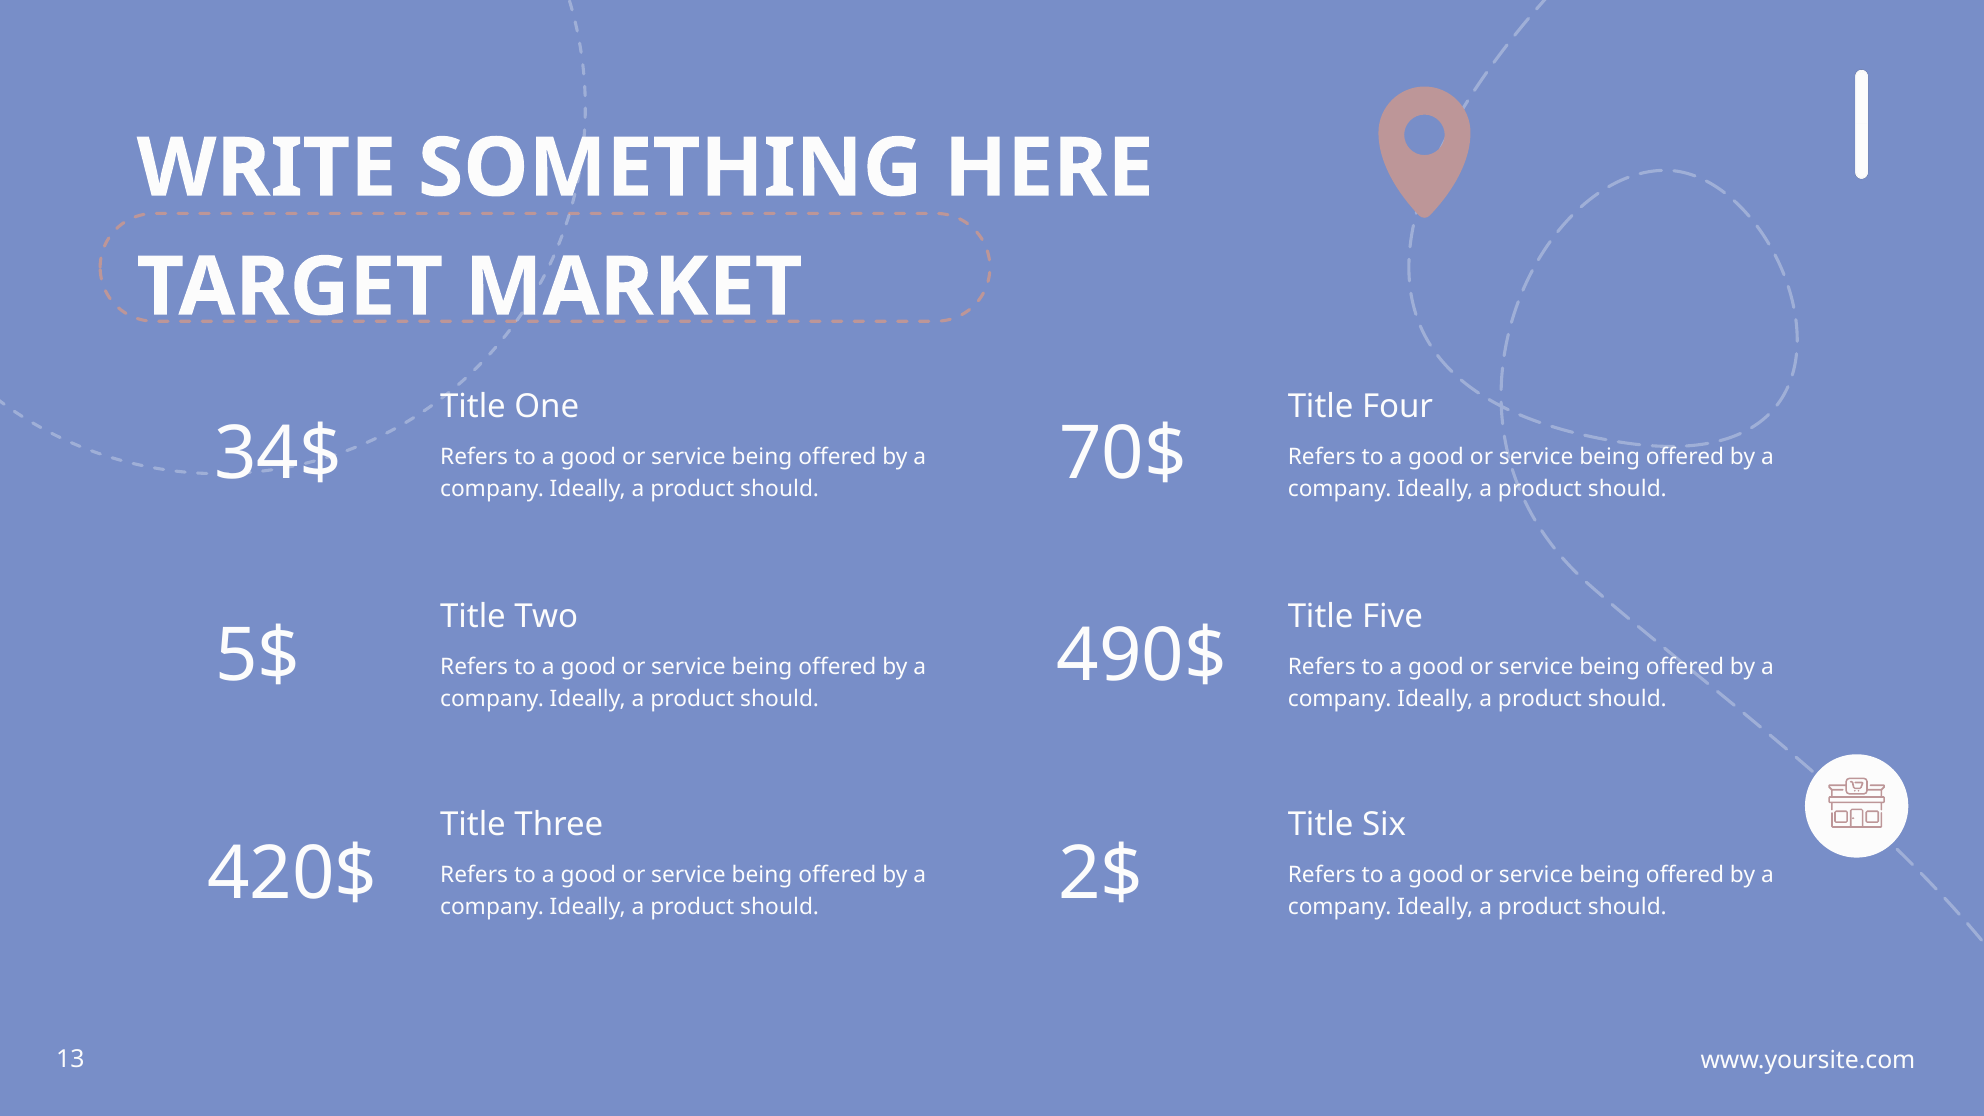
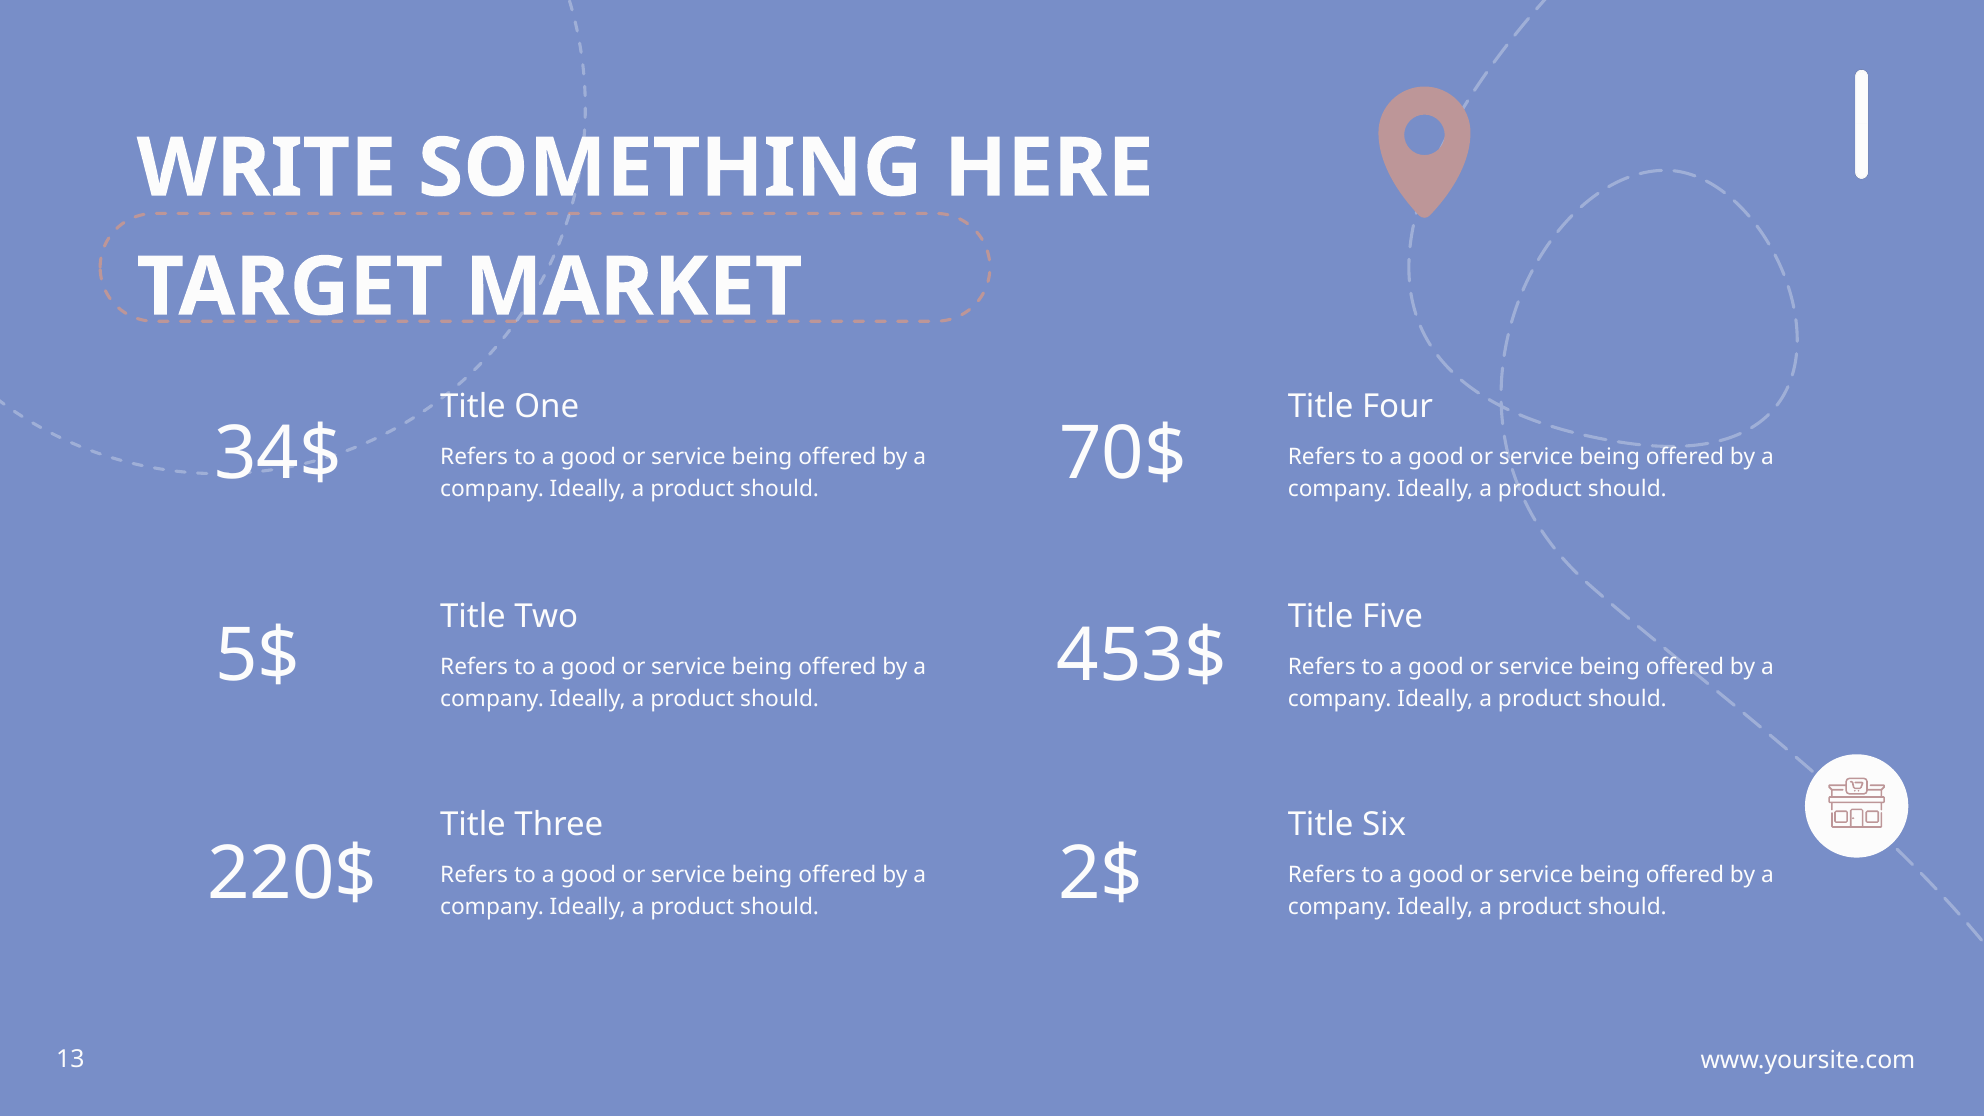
490$: 490$ -> 453$
420$: 420$ -> 220$
